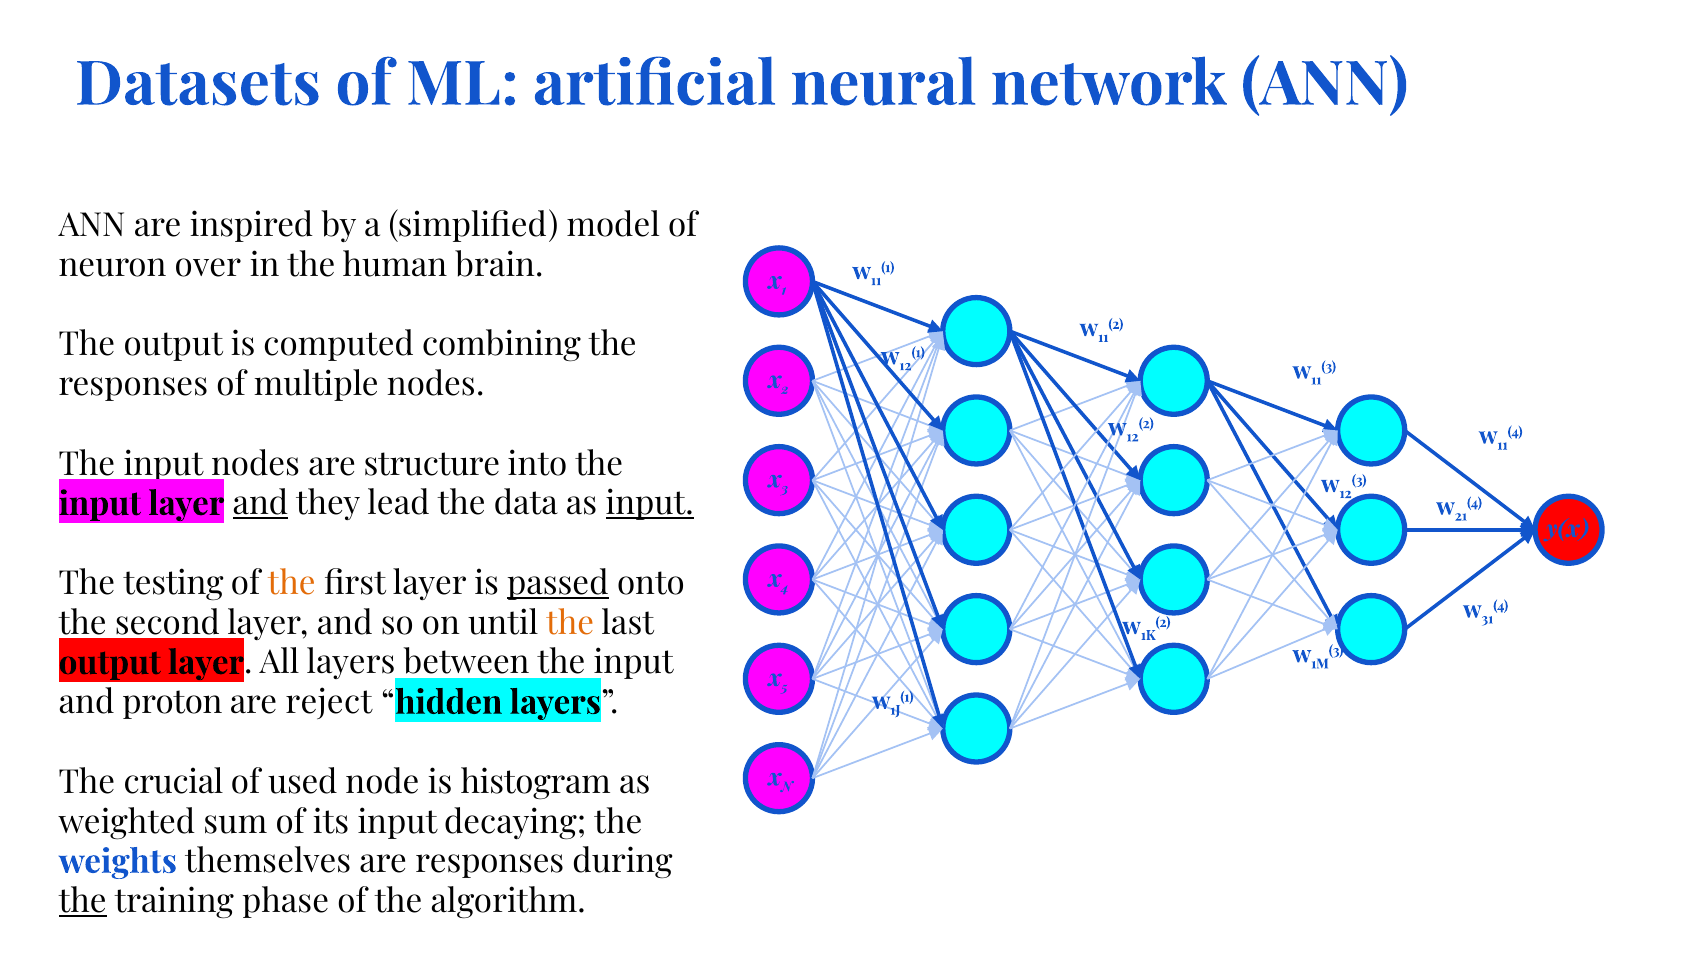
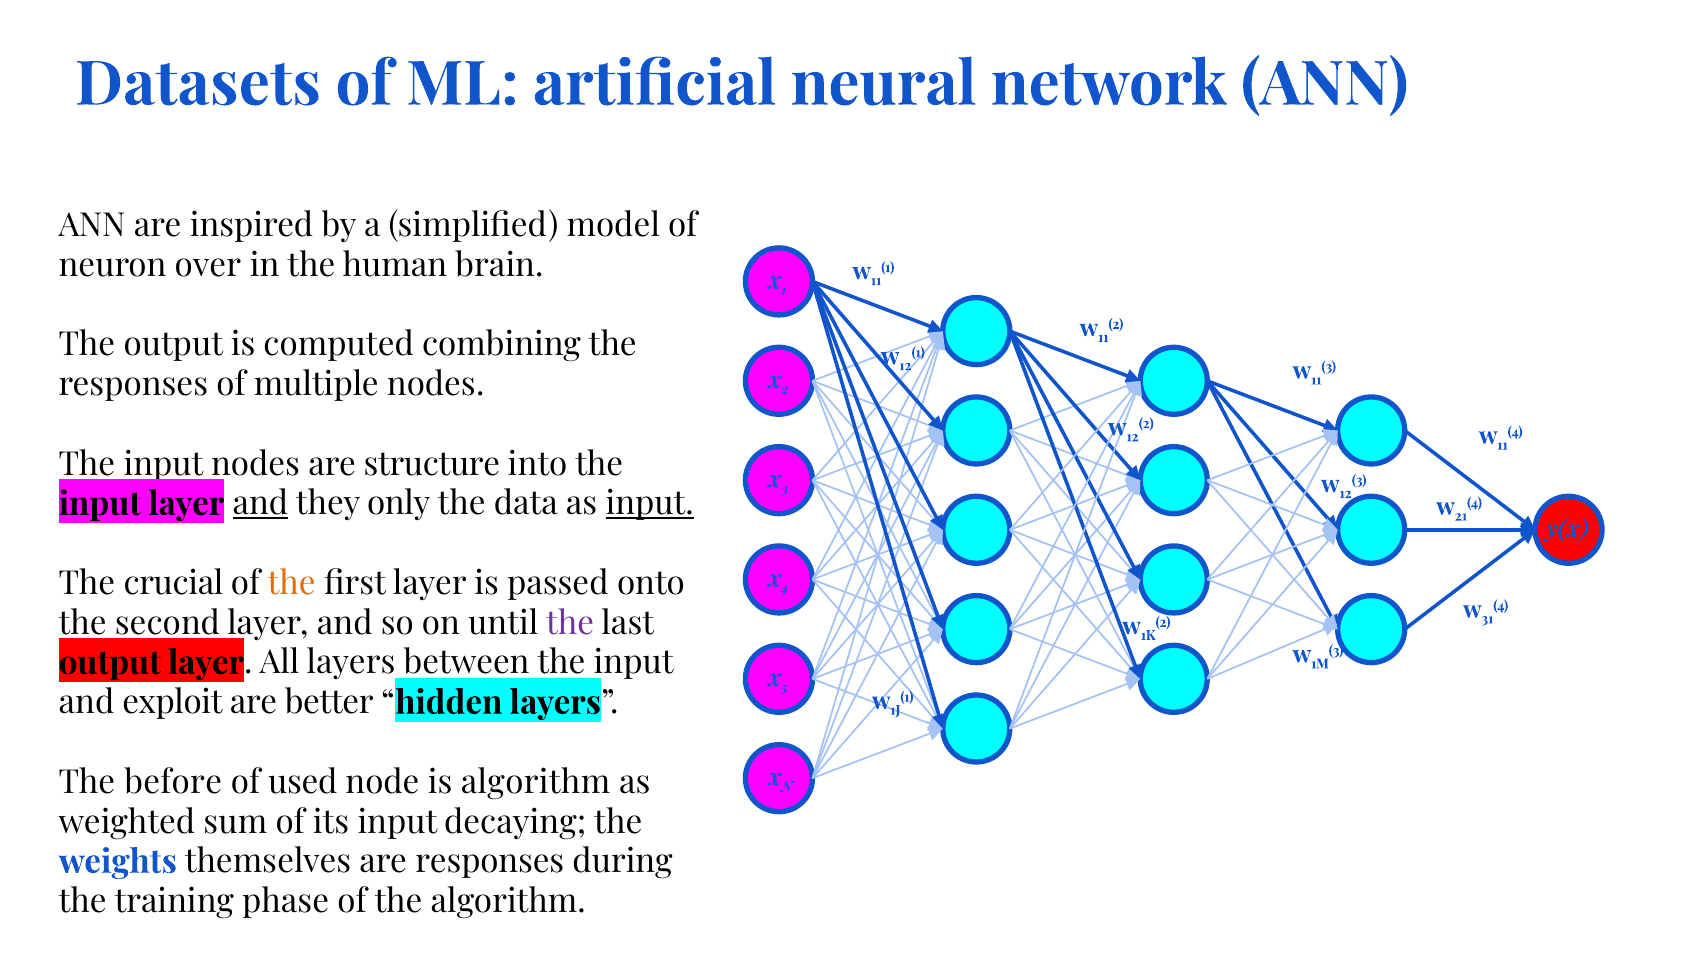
lead: lead -> only
testing: testing -> crucial
passed underline: present -> none
the at (570, 624) colour: orange -> purple
proton: proton -> exploit
reject: reject -> better
crucial: crucial -> before
is histogram: histogram -> algorithm
the at (83, 902) underline: present -> none
